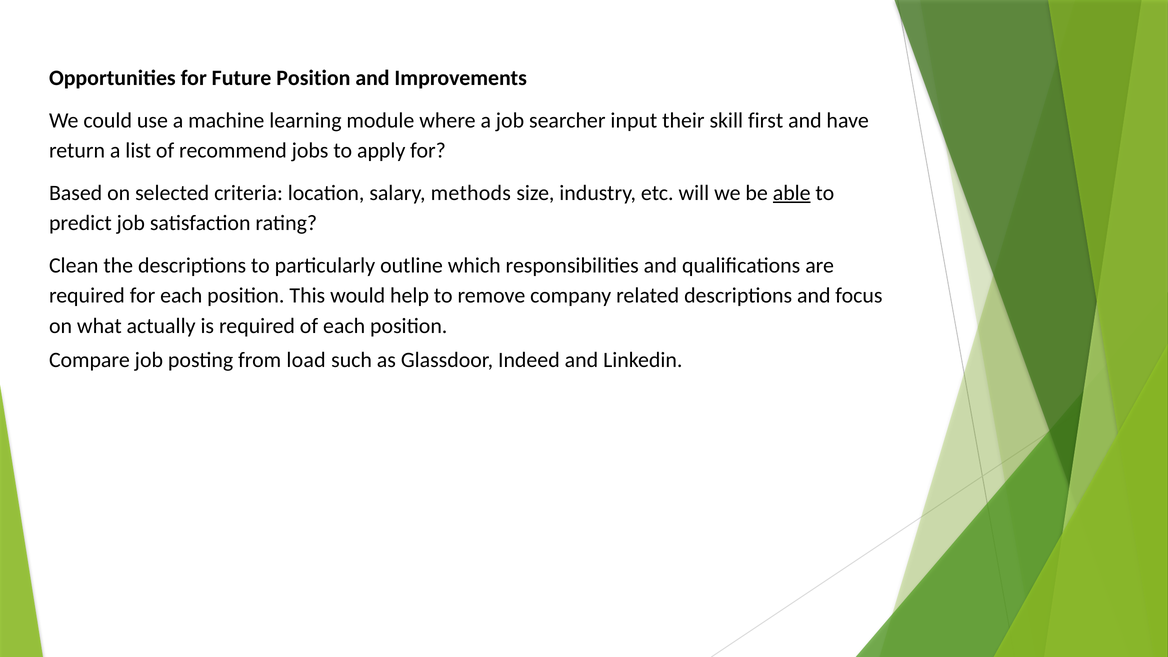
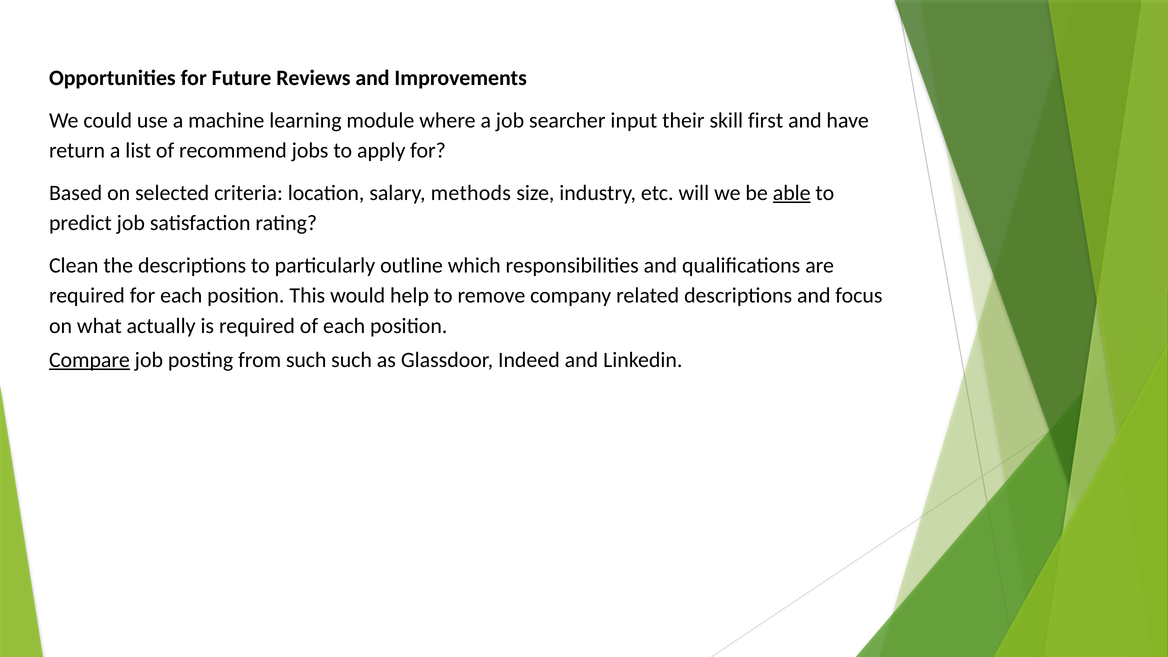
Future Position: Position -> Reviews
Compare underline: none -> present
from load: load -> such
